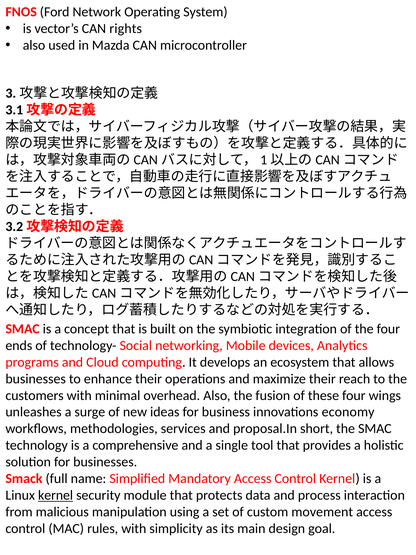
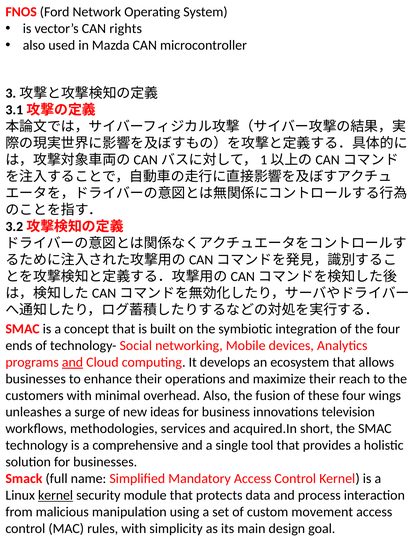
and at (72, 362) underline: none -> present
economy: economy -> television
proposal.In: proposal.In -> acquired.In
